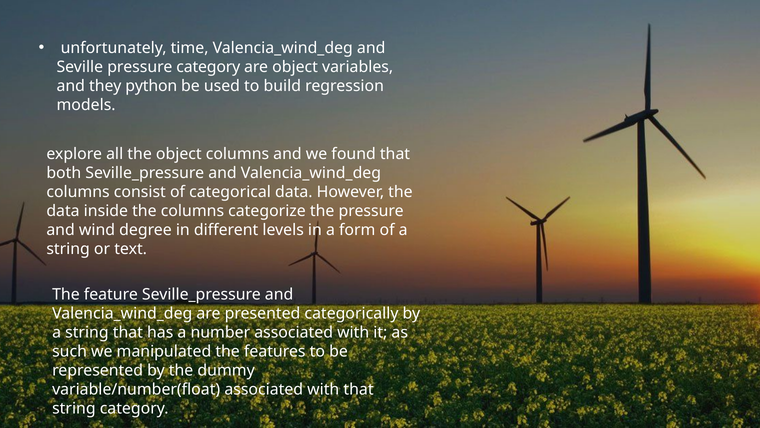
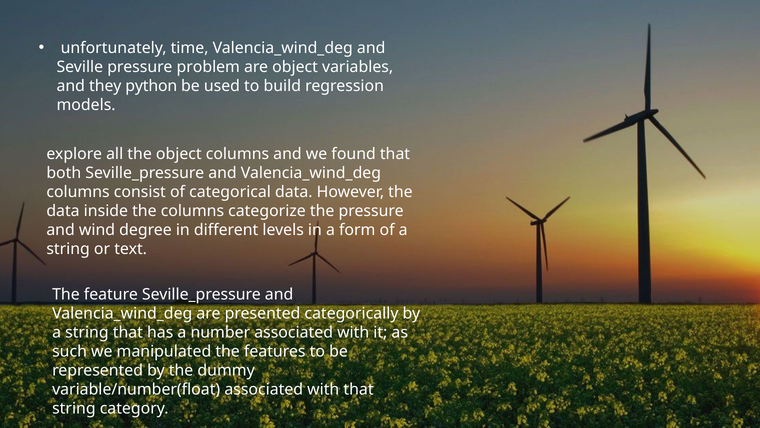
pressure category: category -> problem
